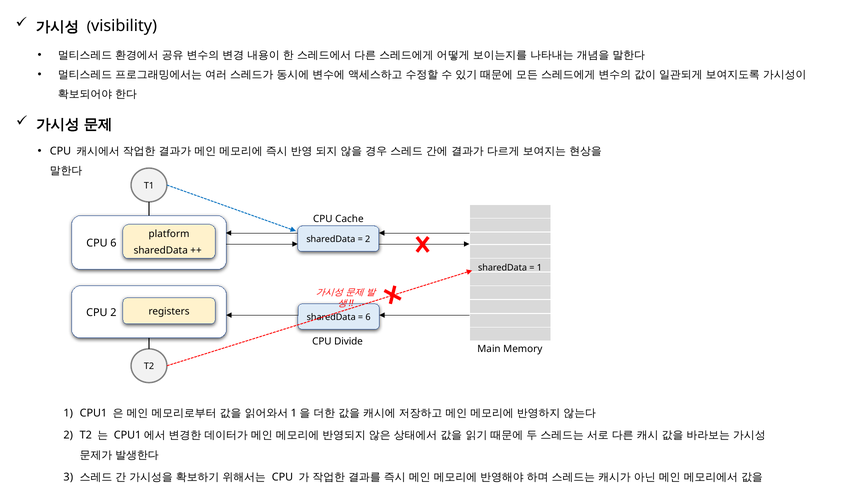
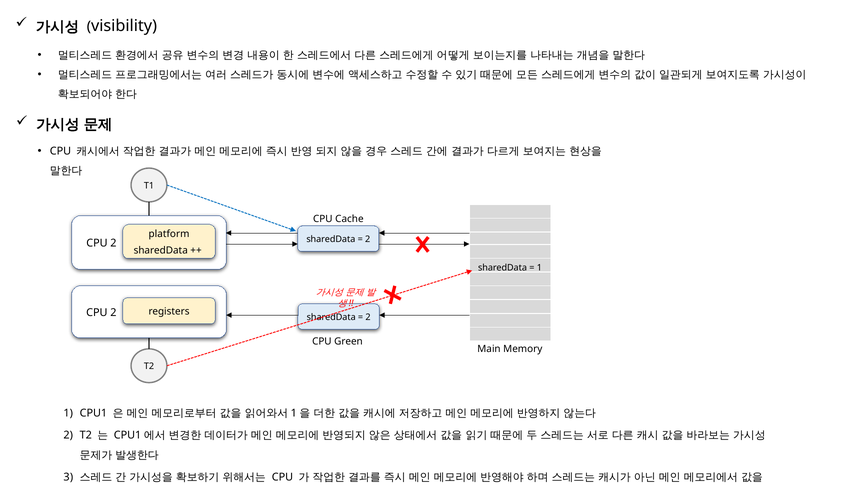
6 at (113, 243): 6 -> 2
6 at (368, 317): 6 -> 2
Divide: Divide -> Green
